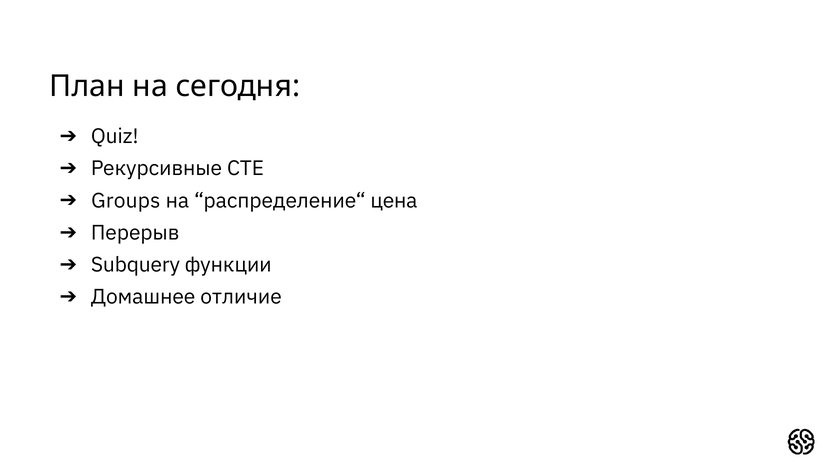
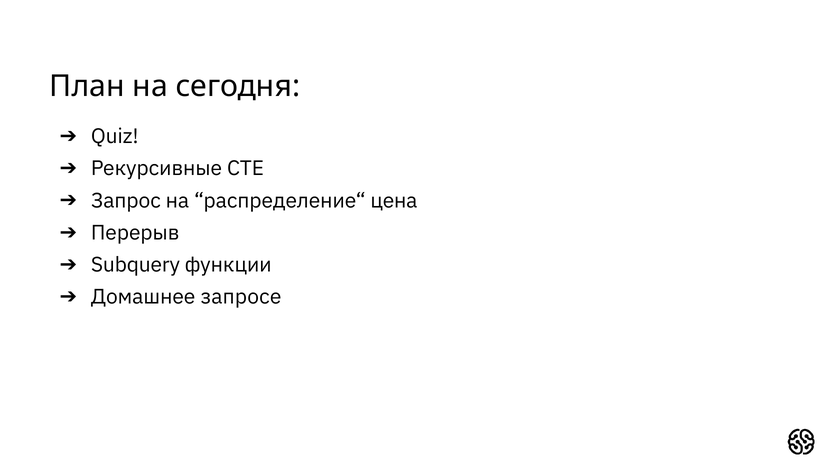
Groups: Groups -> Запрос
отличие: отличие -> запросе
